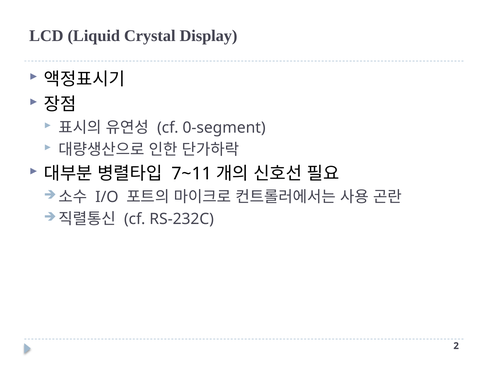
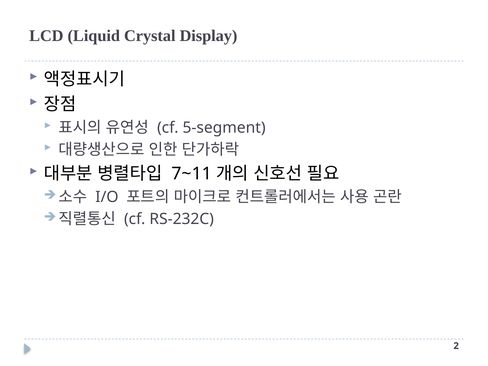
0-segment: 0-segment -> 5-segment
